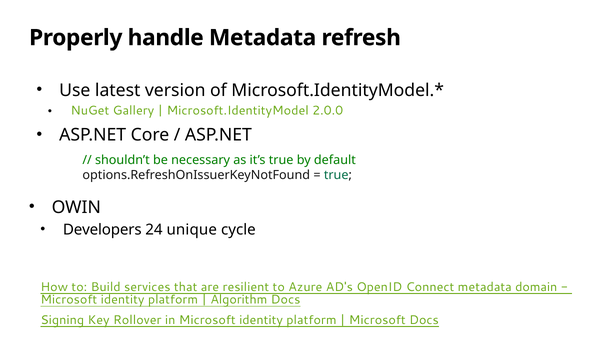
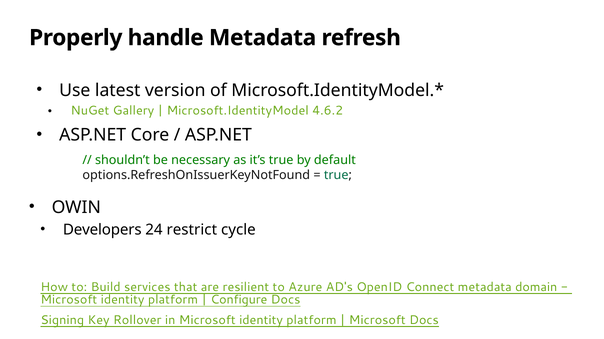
2.0.0: 2.0.0 -> 4.6.2
unique: unique -> restrict
Algorithm: Algorithm -> Configure
